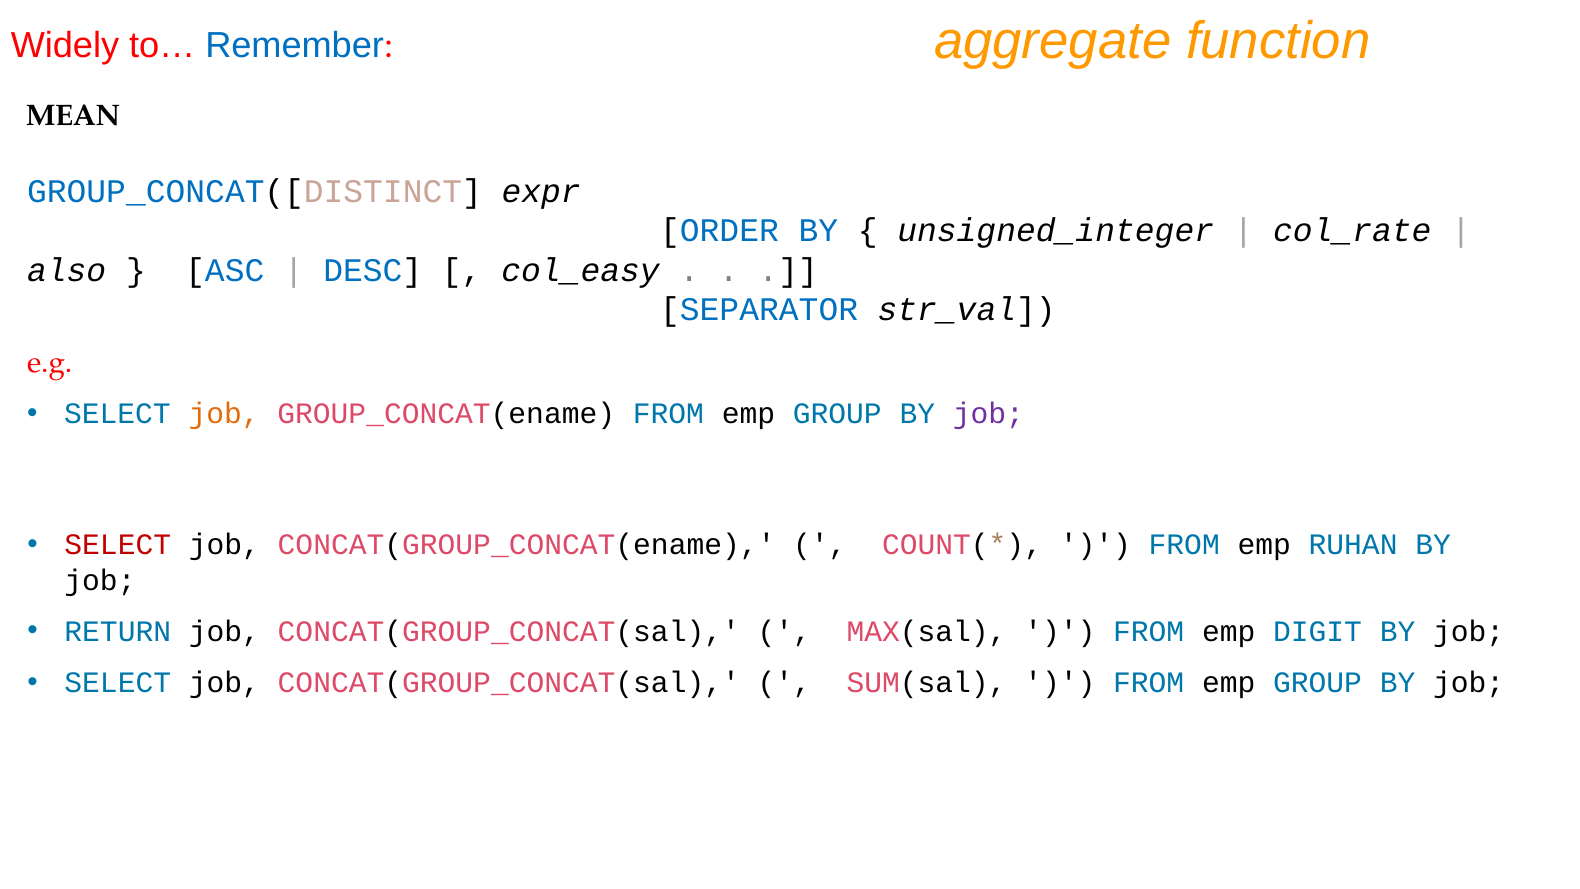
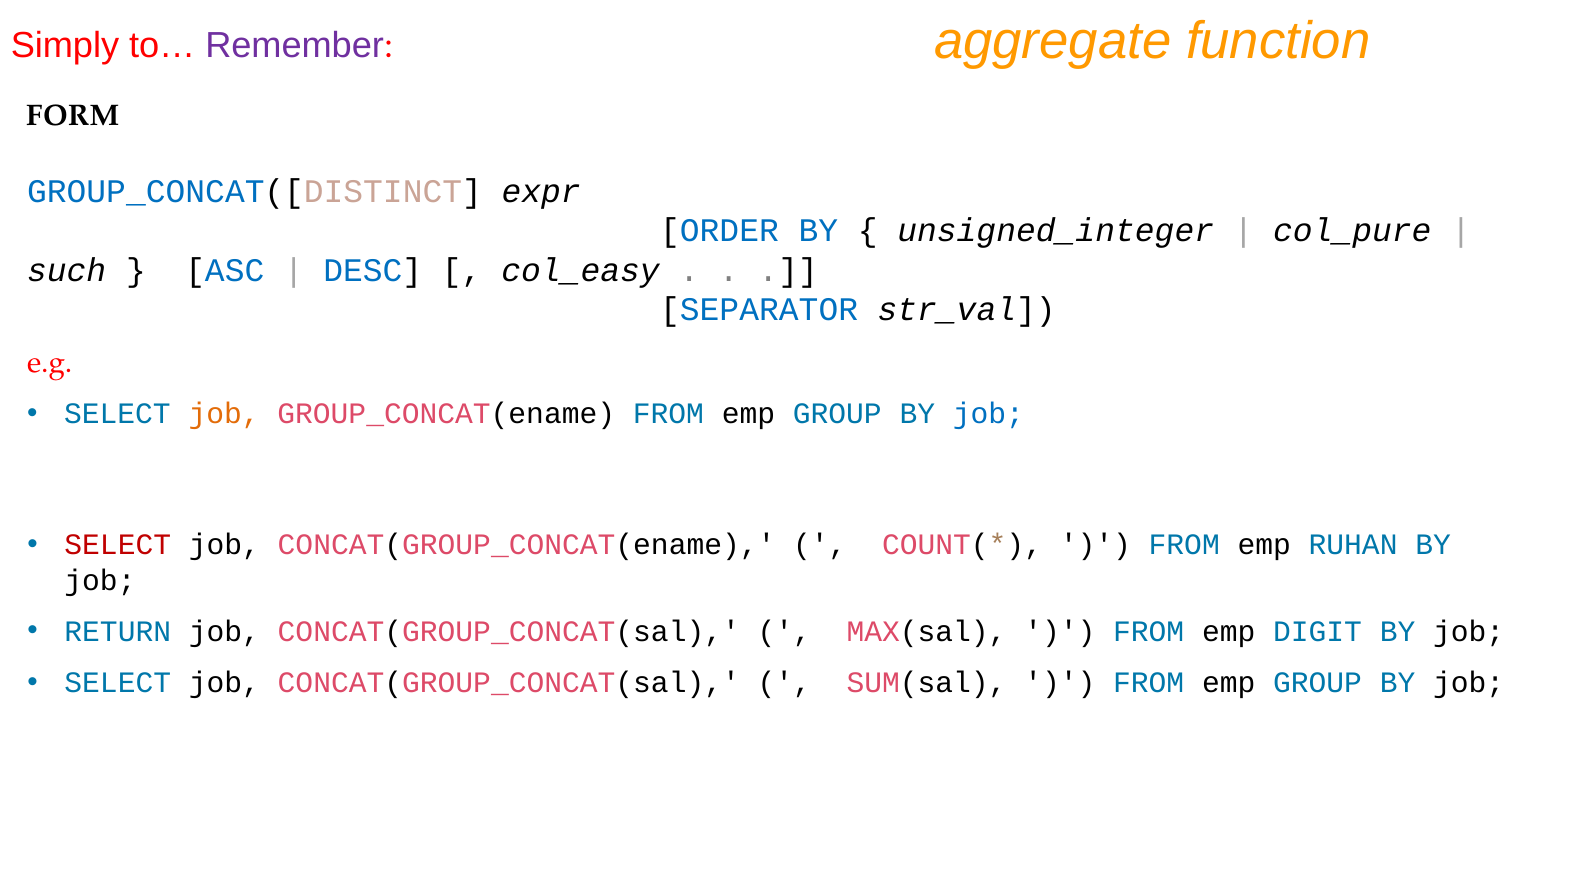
Widely: Widely -> Simply
Remember colour: blue -> purple
MEAN: MEAN -> FORM
col_rate: col_rate -> col_pure
also: also -> such
job at (988, 414) colour: purple -> blue
